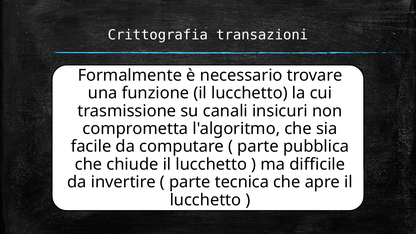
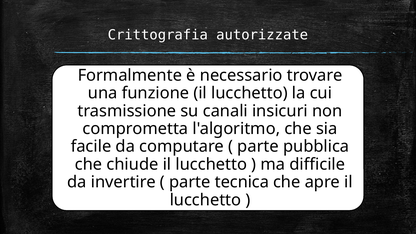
transazioni: transazioni -> autorizzate
